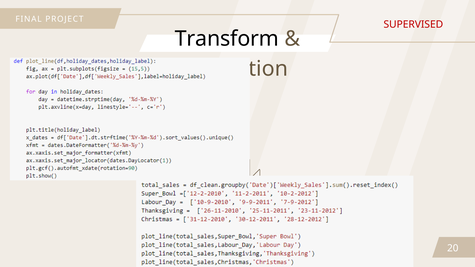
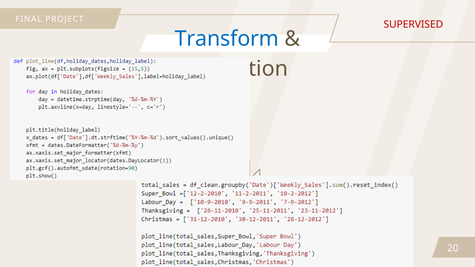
Transform colour: black -> blue
